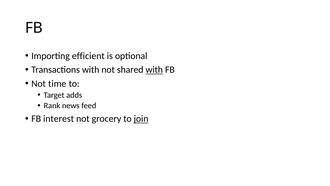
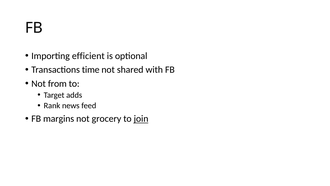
Transactions with: with -> time
with at (154, 70) underline: present -> none
time: time -> from
interest: interest -> margins
